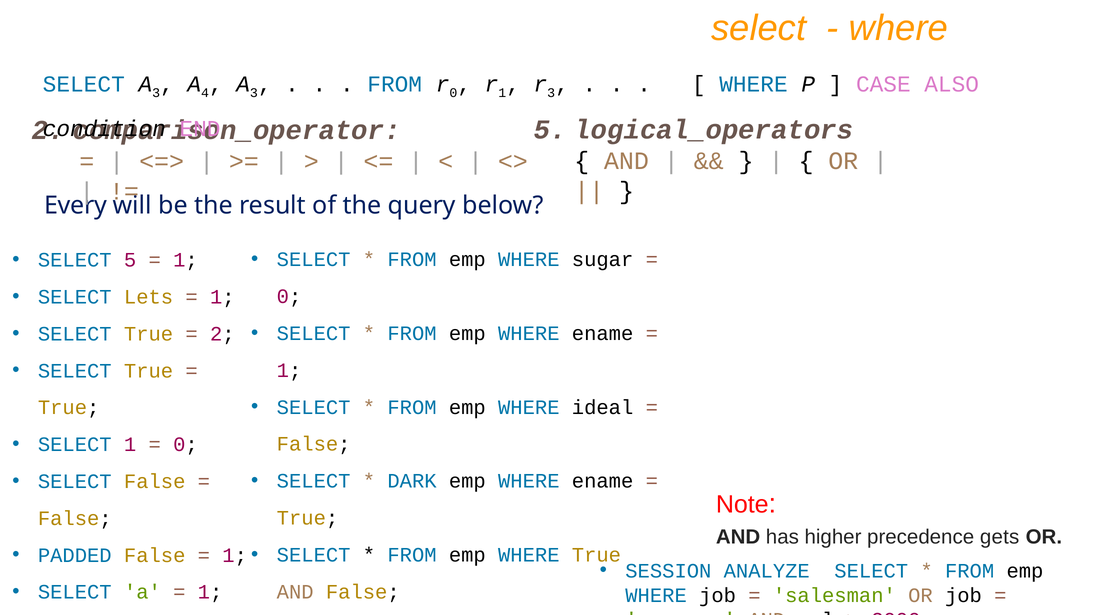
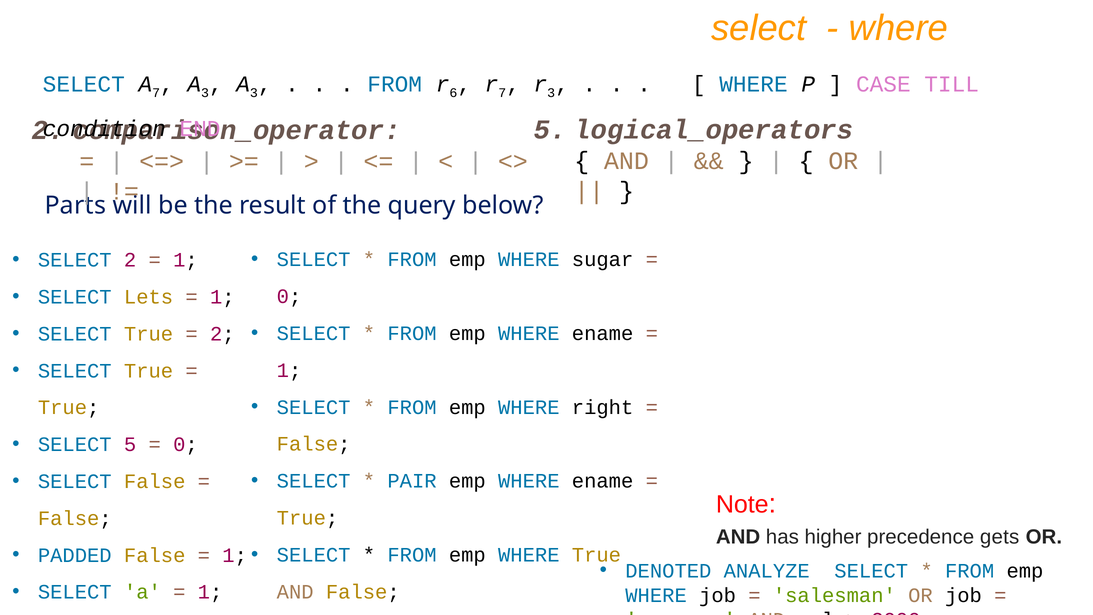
SELECT A 3: 3 -> 7
4 at (205, 93): 4 -> 3
0 at (453, 93): 0 -> 6
1 at (502, 93): 1 -> 7
ALSO: ALSO -> TILL
Every: Every -> Parts
SELECT 5: 5 -> 2
ideal: ideal -> right
SELECT 1: 1 -> 5
DARK: DARK -> PAIR
SESSION: SESSION -> DENOTED
